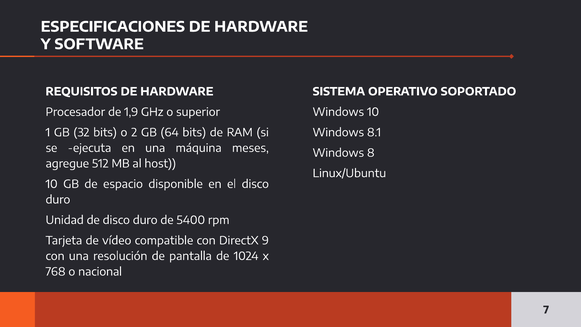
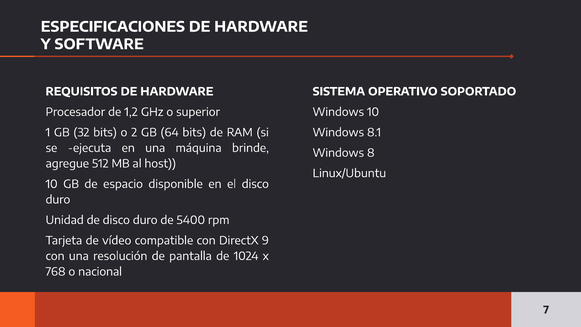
1,9: 1,9 -> 1,2
meses: meses -> brinde
